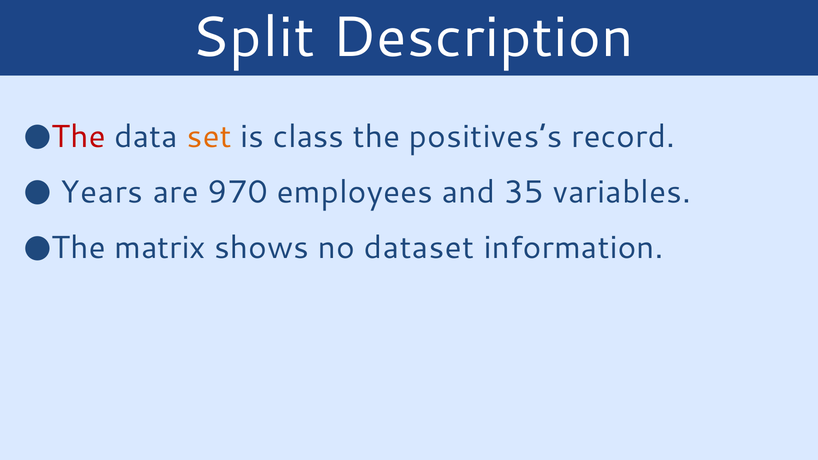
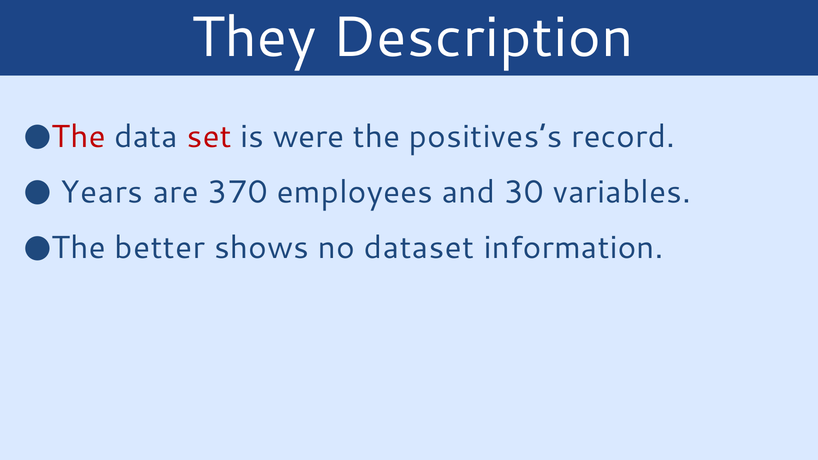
Split: Split -> They
set colour: orange -> red
class: class -> were
970: 970 -> 370
35: 35 -> 30
matrix: matrix -> better
